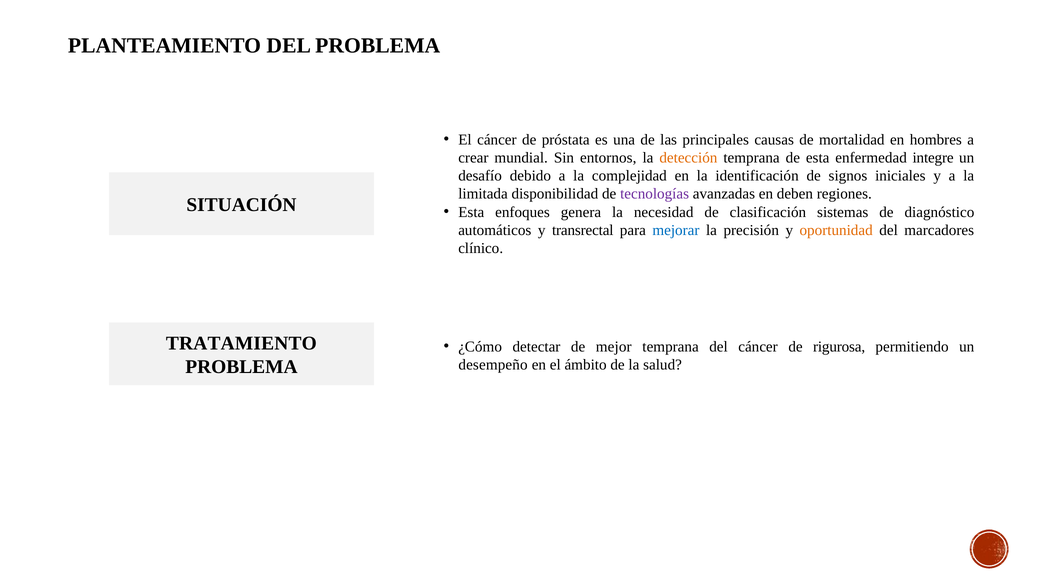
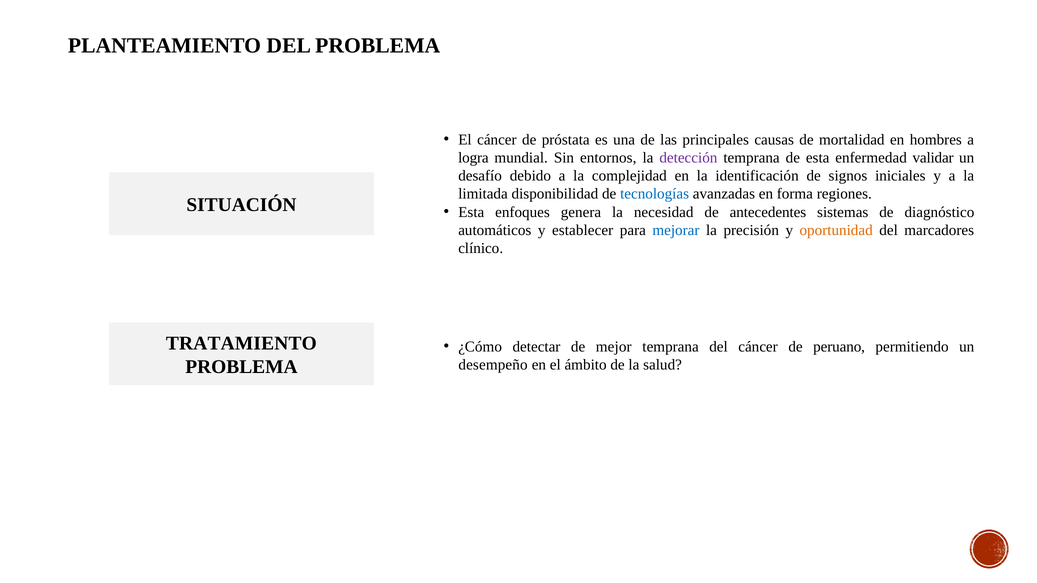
crear: crear -> logra
detección colour: orange -> purple
integre: integre -> validar
tecnologías colour: purple -> blue
deben: deben -> forma
clasificación: clasificación -> antecedentes
transrectal: transrectal -> establecer
rigurosa: rigurosa -> peruano
